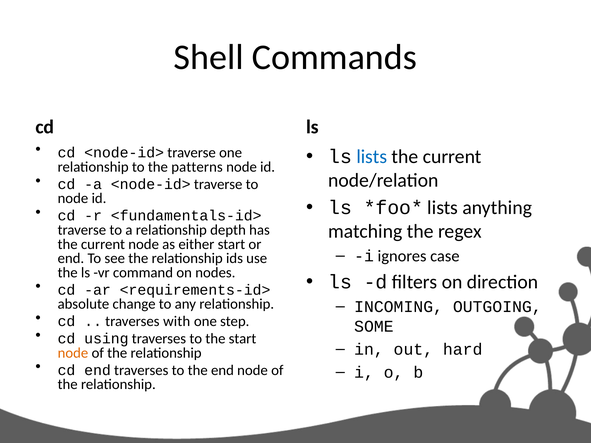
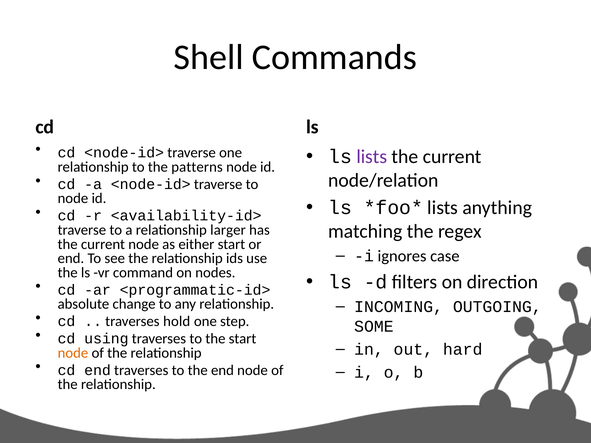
lists at (372, 157) colour: blue -> purple
<fundamentals-id>: <fundamentals-id> -> <availability-id>
depth: depth -> larger
<requirements-id>: <requirements-id> -> <programmatic-id>
with: with -> hold
